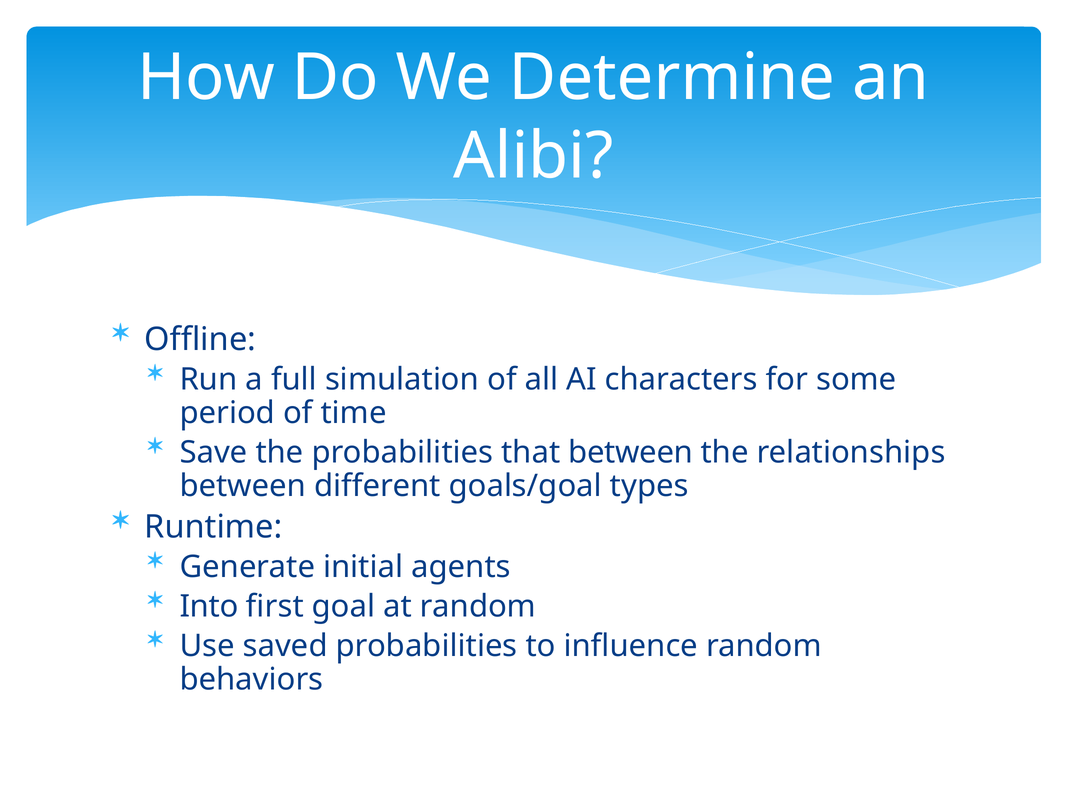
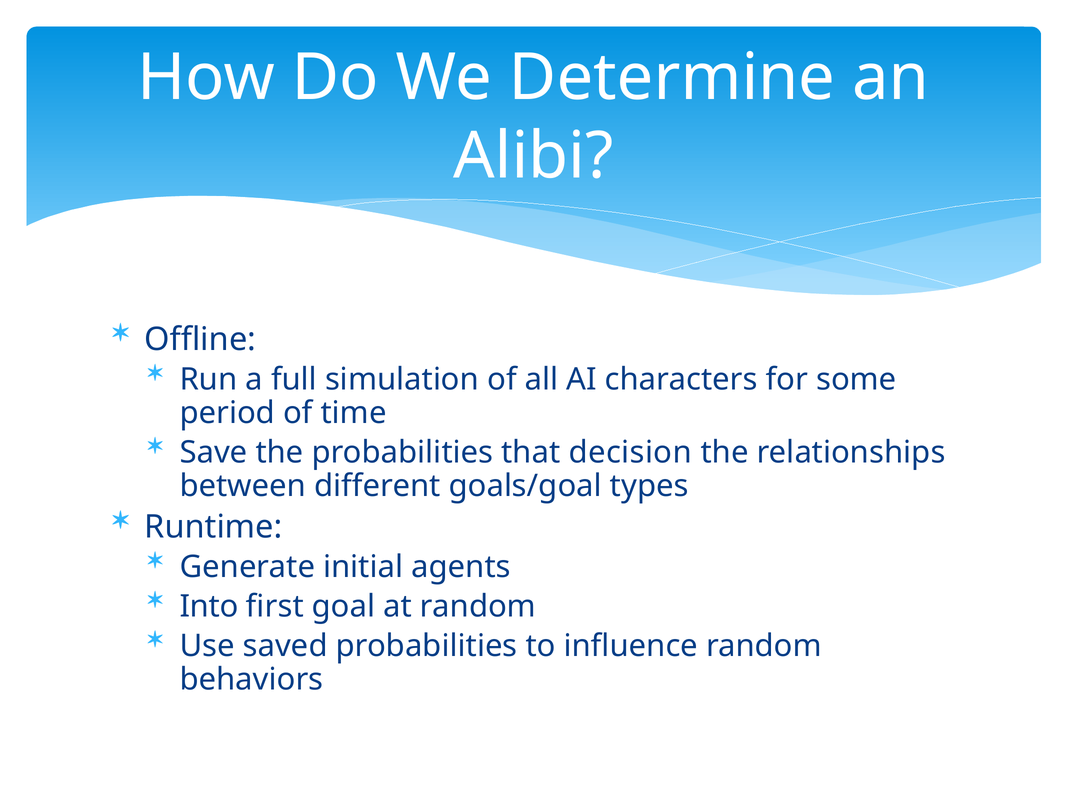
that between: between -> decision
